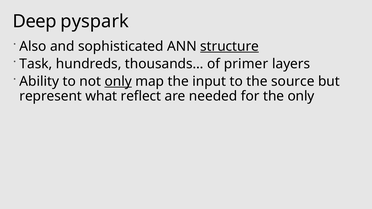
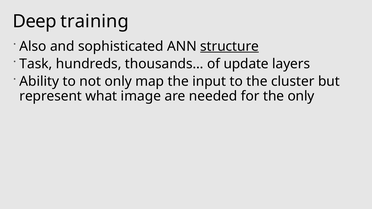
pyspark: pyspark -> training
primer: primer -> update
only at (118, 81) underline: present -> none
source: source -> cluster
reflect: reflect -> image
